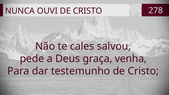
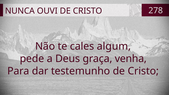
salvou: salvou -> algum
